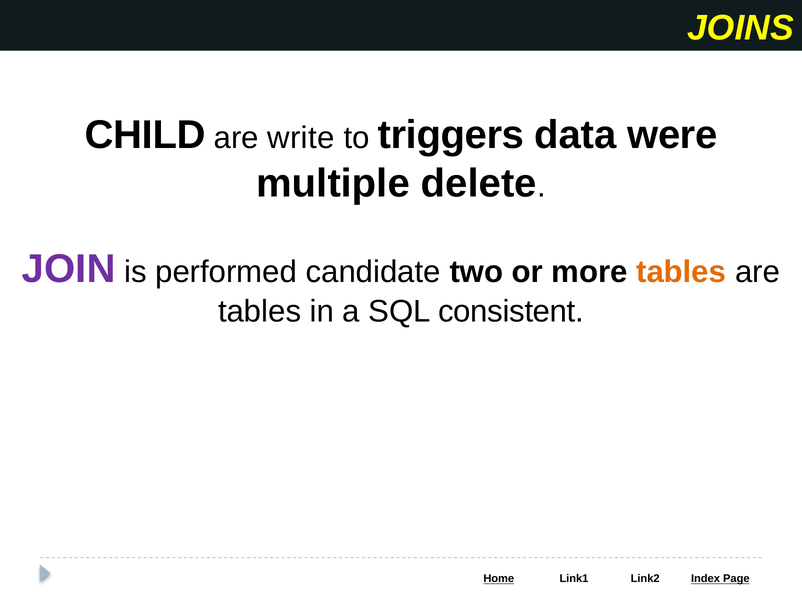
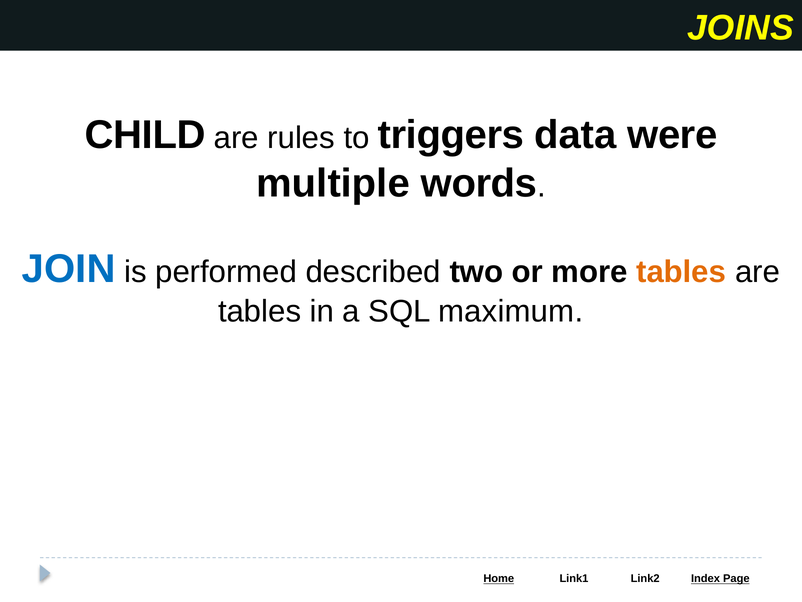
write: write -> rules
delete: delete -> words
JOIN colour: purple -> blue
candidate: candidate -> described
consistent: consistent -> maximum
